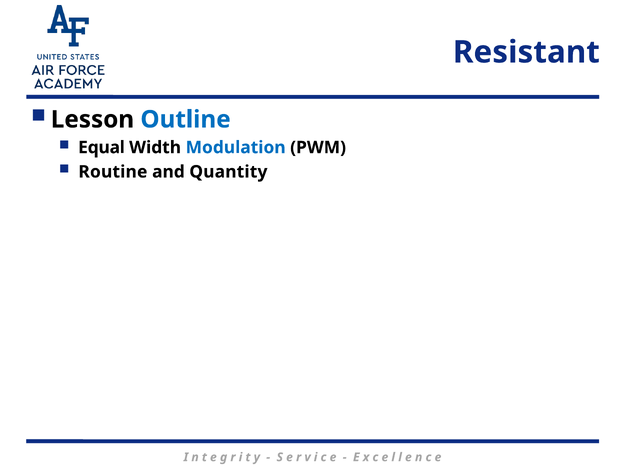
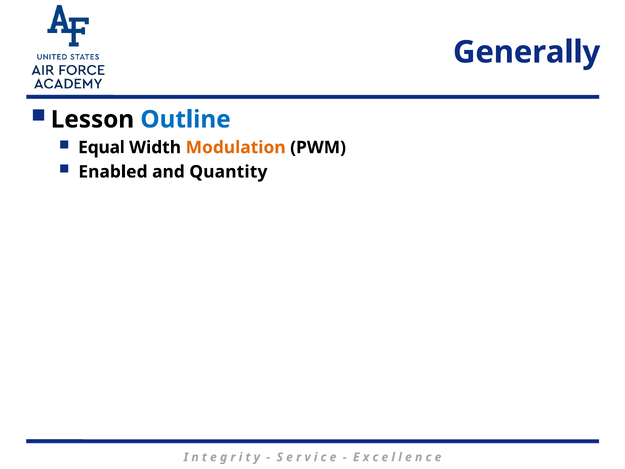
Resistant: Resistant -> Generally
Modulation colour: blue -> orange
Routine: Routine -> Enabled
